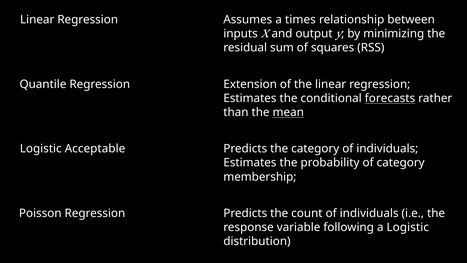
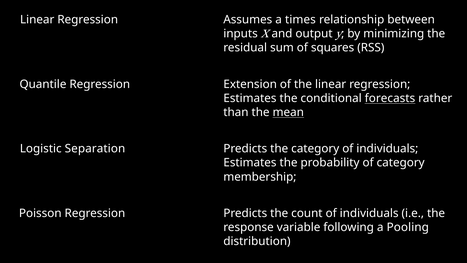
Acceptable: Acceptable -> Separation
a Logistic: Logistic -> Pooling
